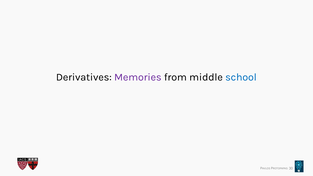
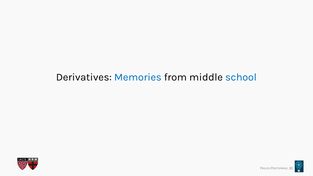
Memories colour: purple -> blue
